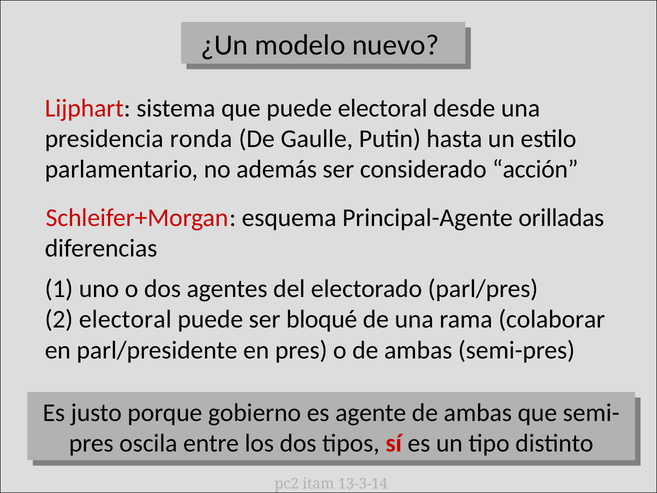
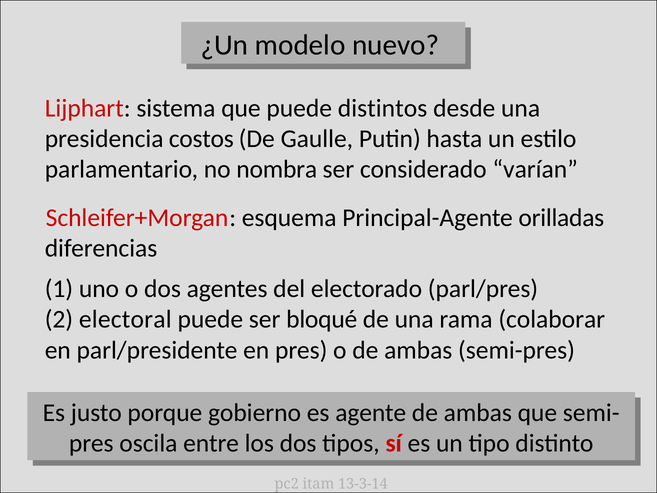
puede electoral: electoral -> distintos
ronda: ronda -> costos
además: además -> nombra
acción: acción -> varían
